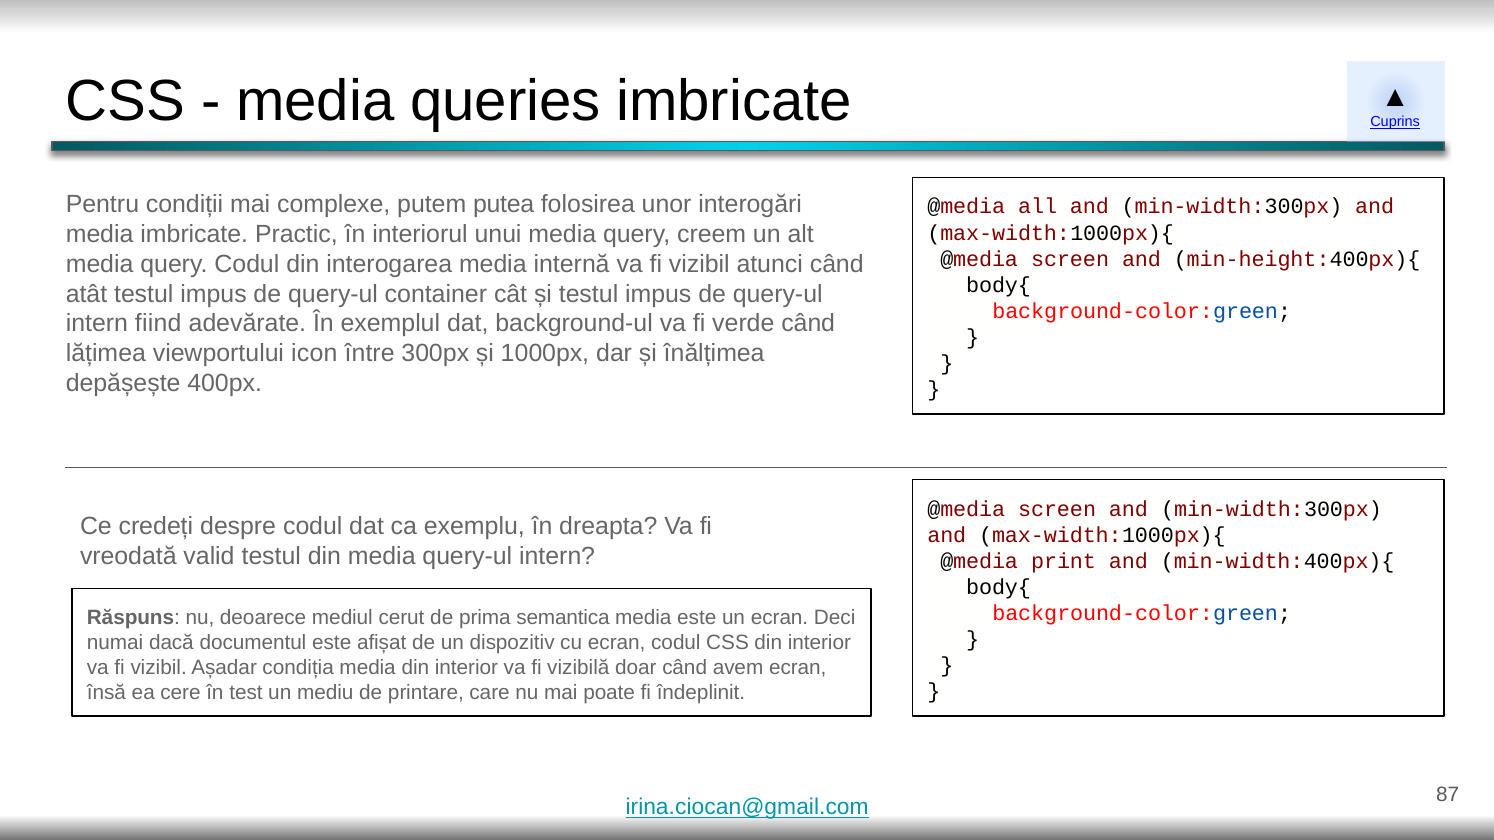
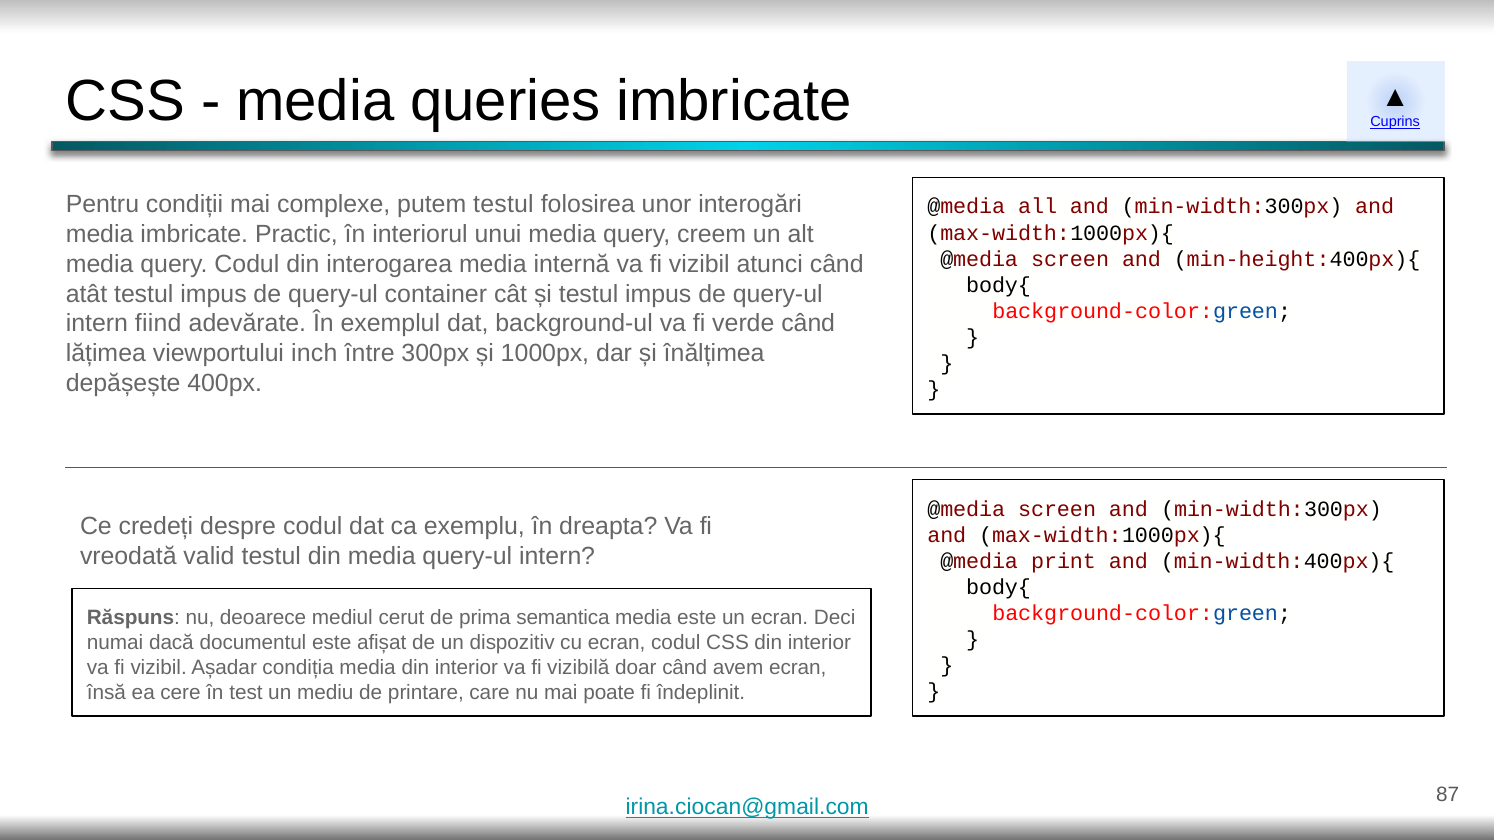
putem putea: putea -> testul
icon: icon -> inch
